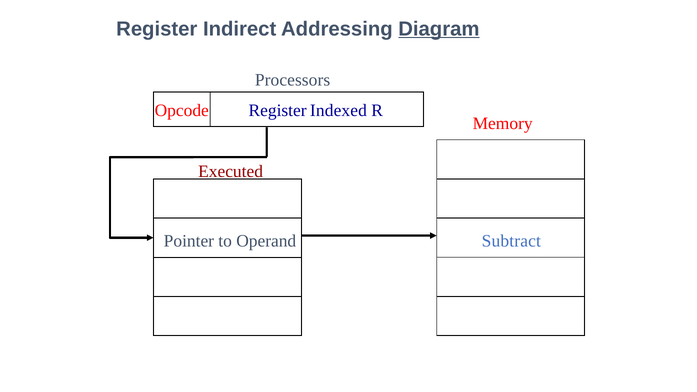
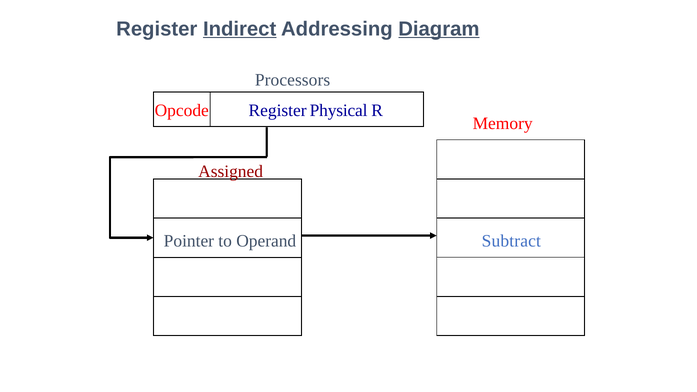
Indirect underline: none -> present
Indexed: Indexed -> Physical
Executed: Executed -> Assigned
